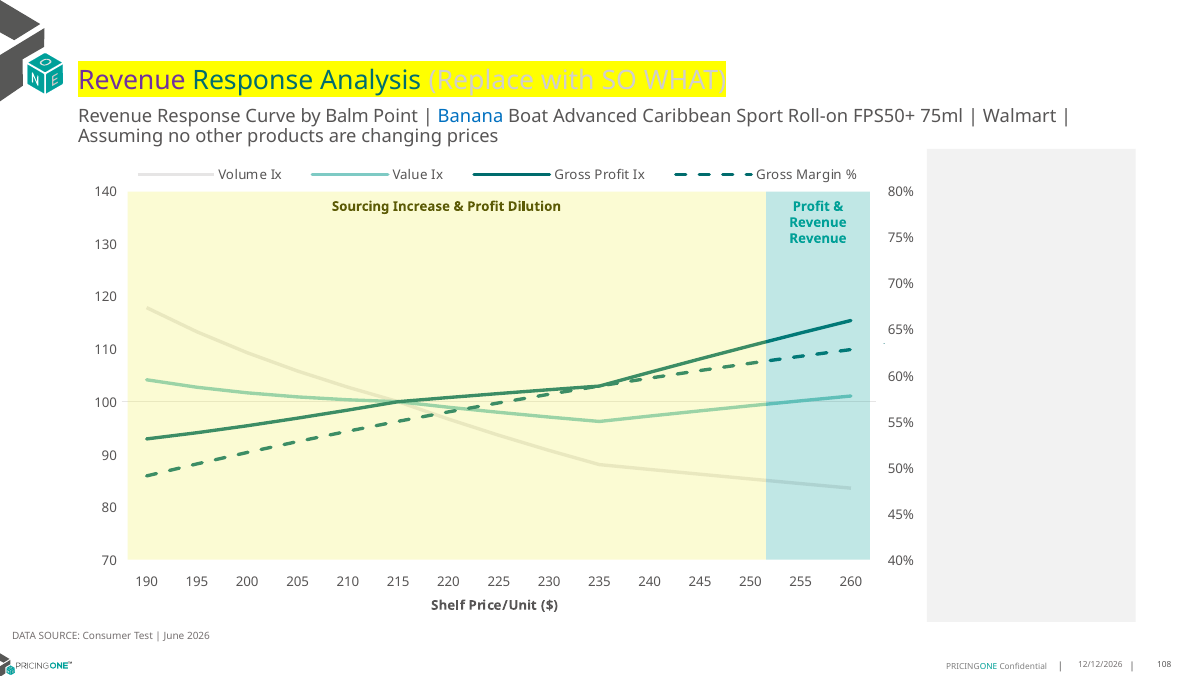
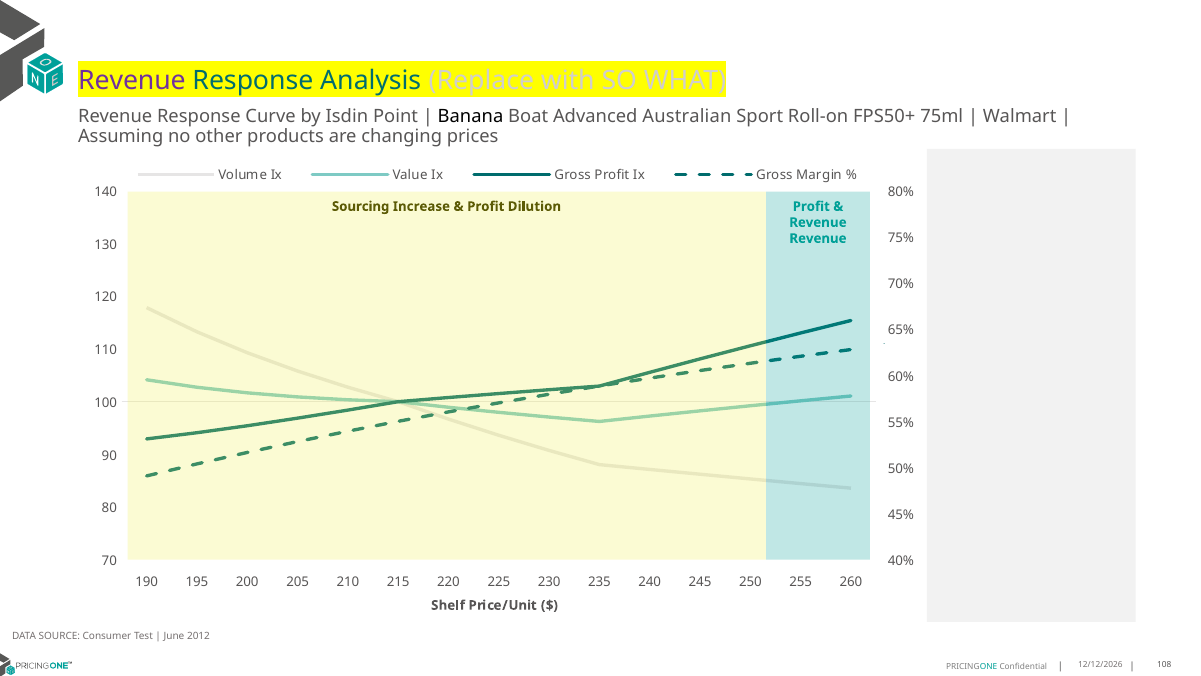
Balm: Balm -> Isdin
Banana colour: blue -> black
Caribbean: Caribbean -> Australian
2026: 2026 -> 2012
